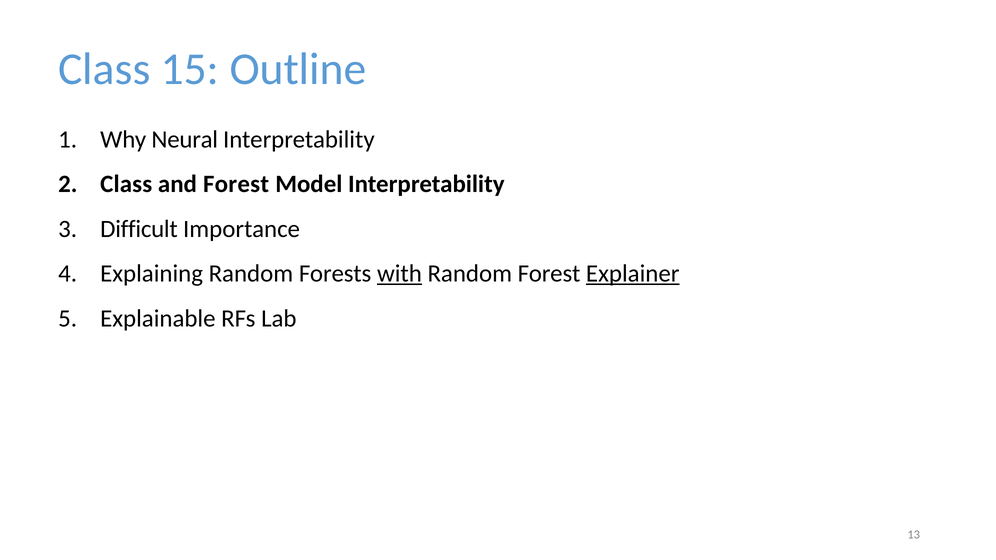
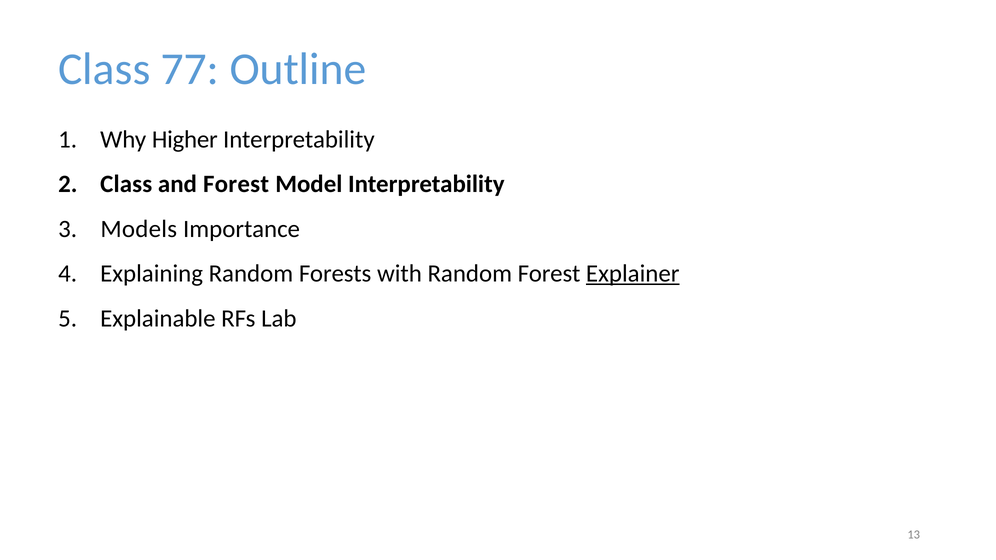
15: 15 -> 77
Neural: Neural -> Higher
Difficult: Difficult -> Models
with underline: present -> none
